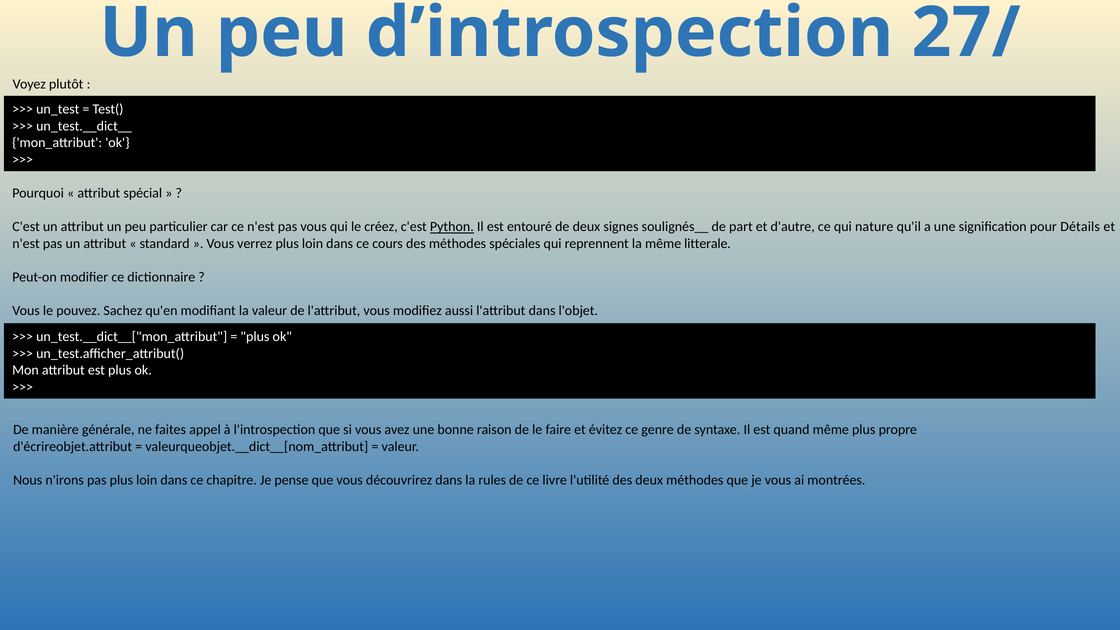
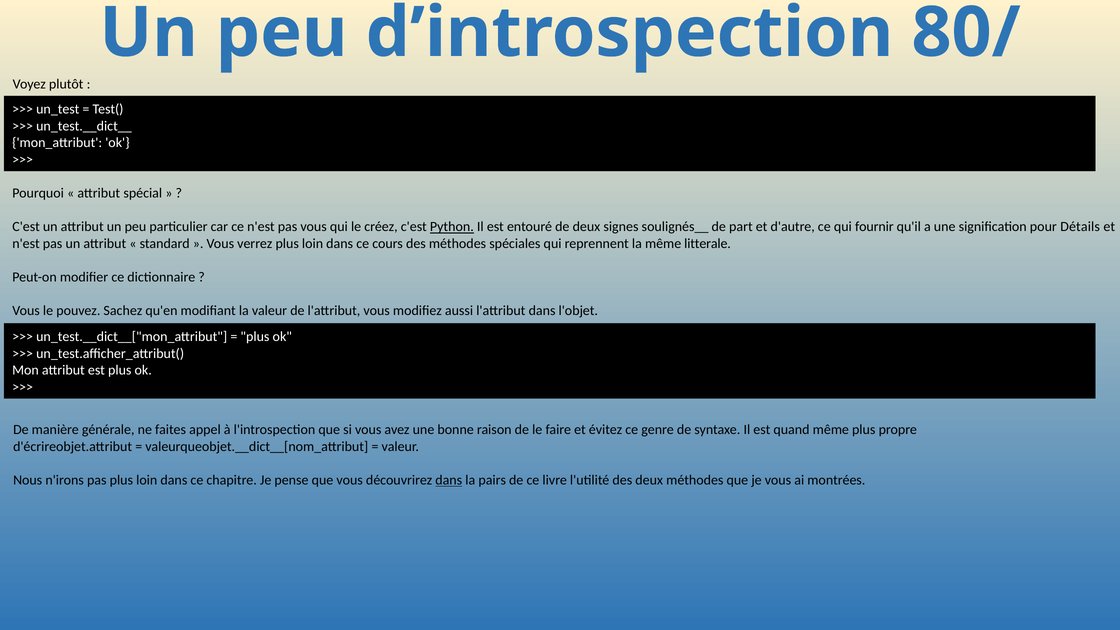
27/: 27/ -> 80/
nature: nature -> fournir
dans at (449, 480) underline: none -> present
rules: rules -> pairs
